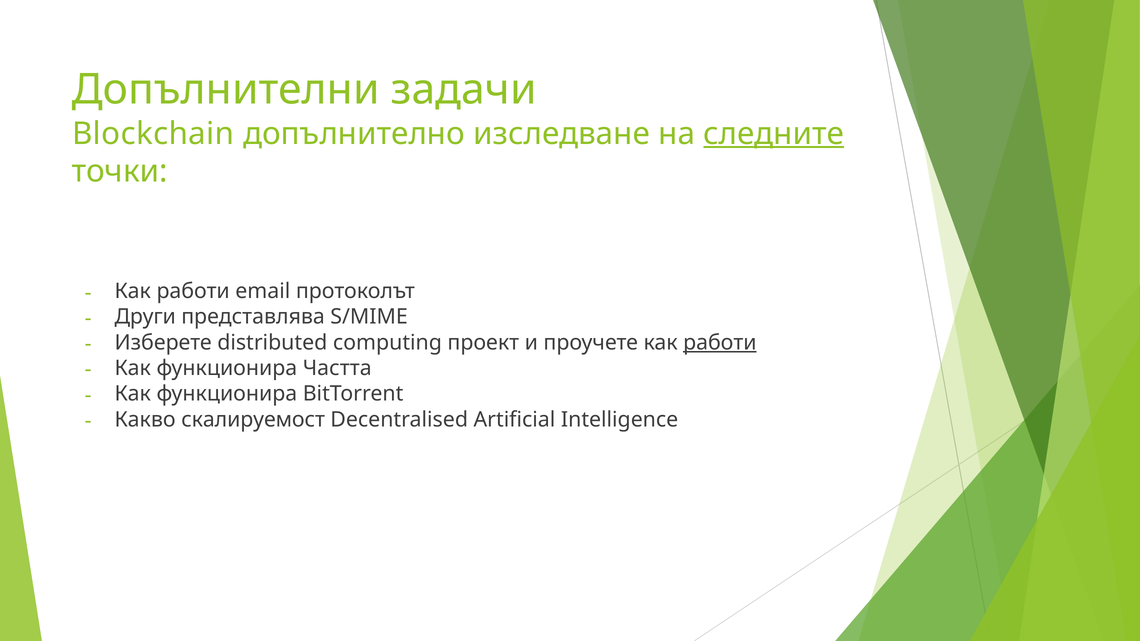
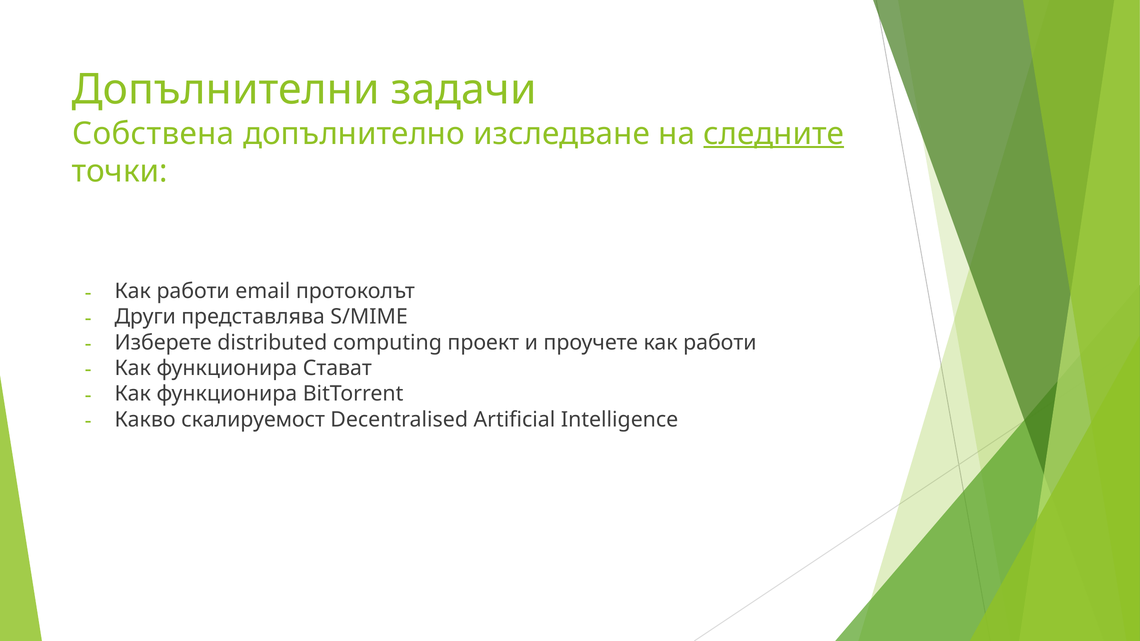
Blockchain: Blockchain -> Собствена
работи at (720, 343) underline: present -> none
Частта: Частта -> Стават
